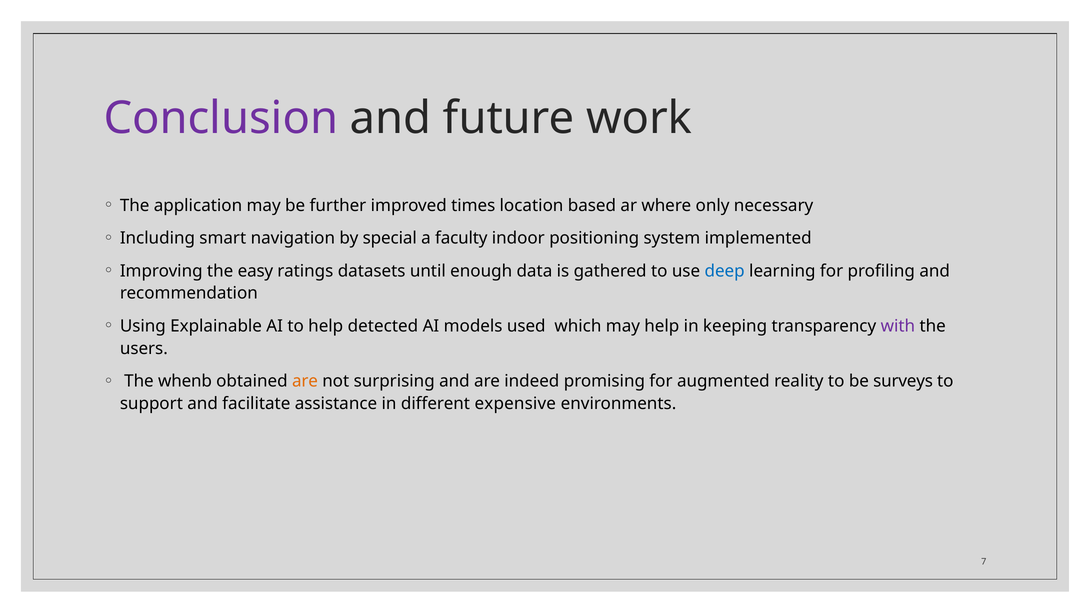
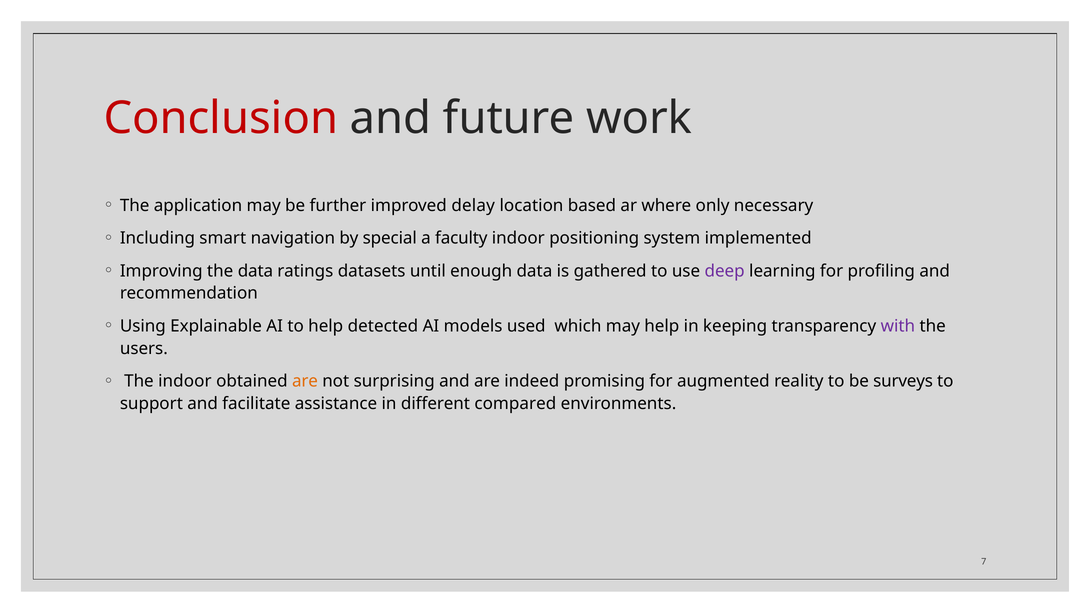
Conclusion colour: purple -> red
times: times -> delay
the easy: easy -> data
deep colour: blue -> purple
The whenb: whenb -> indoor
expensive: expensive -> compared
